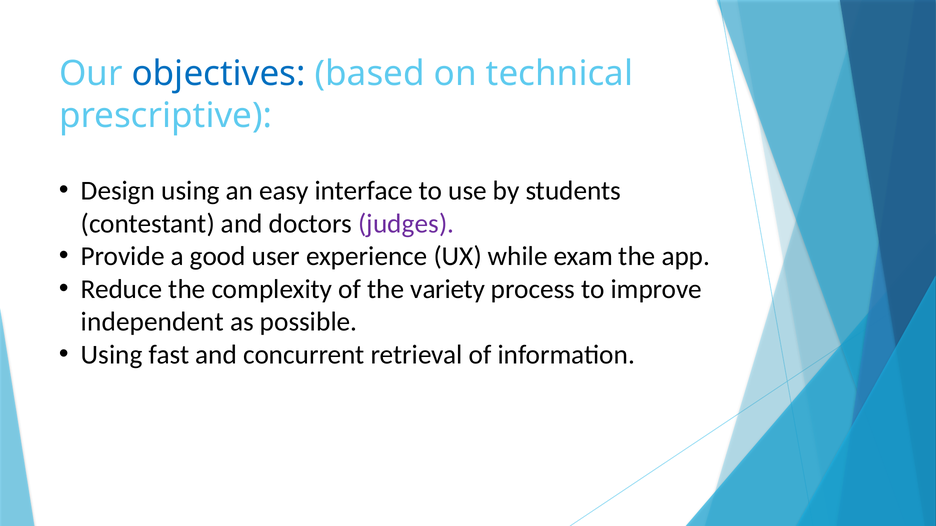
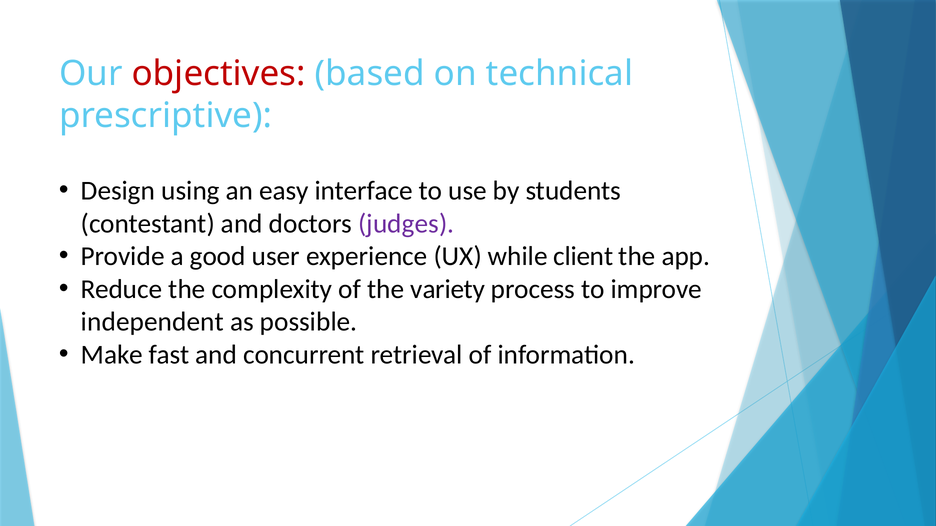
objectives colour: blue -> red
exam: exam -> client
Using at (112, 355): Using -> Make
